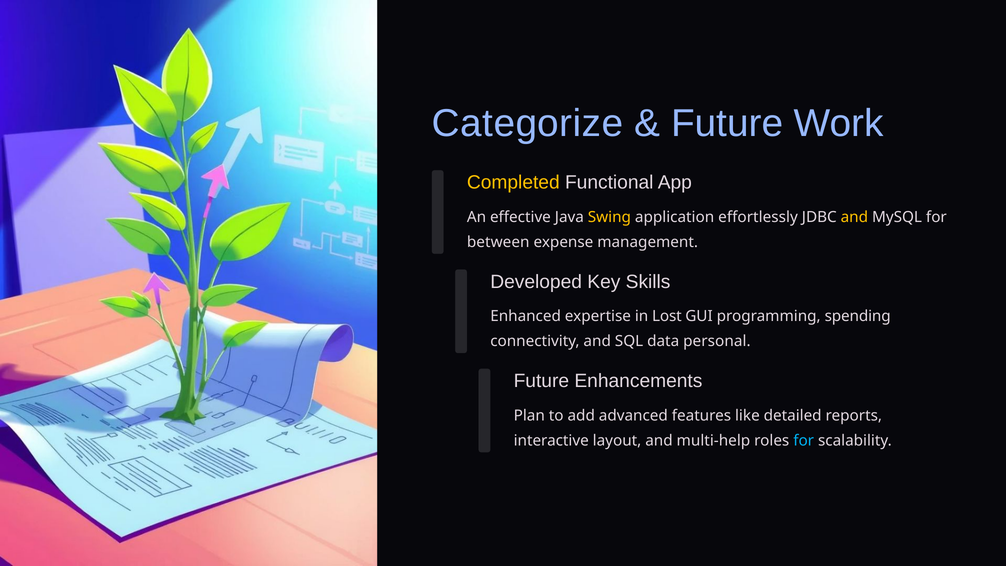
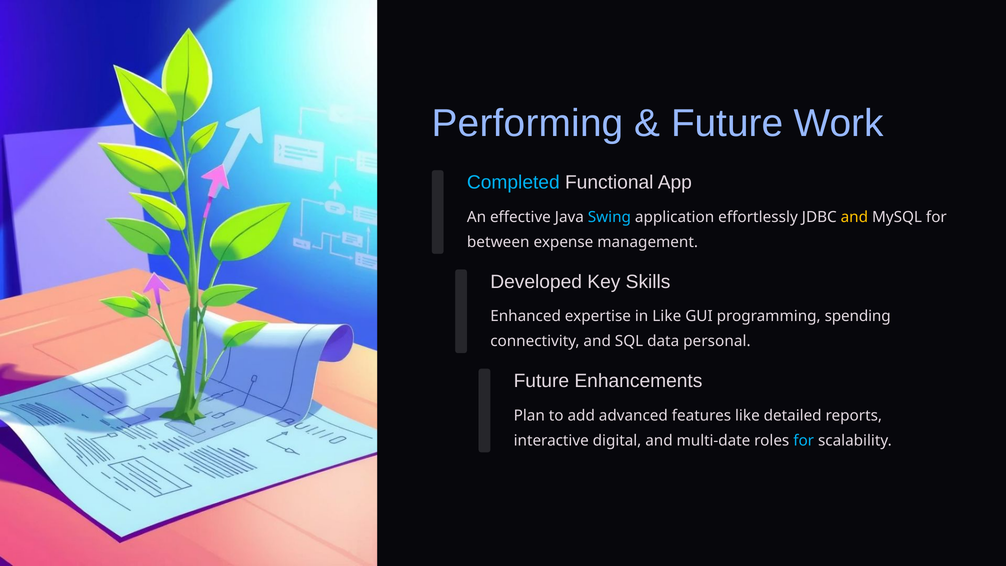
Categorize: Categorize -> Performing
Completed colour: yellow -> light blue
Swing colour: yellow -> light blue
in Lost: Lost -> Like
layout: layout -> digital
multi-help: multi-help -> multi-date
